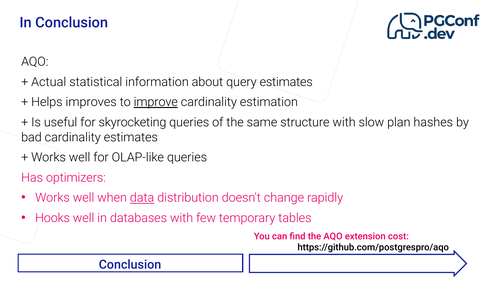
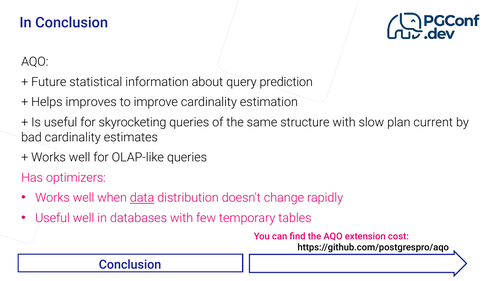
Actual: Actual -> Future
query estimates: estimates -> prediction
improve underline: present -> none
hashes: hashes -> current
Hooks at (53, 218): Hooks -> Useful
